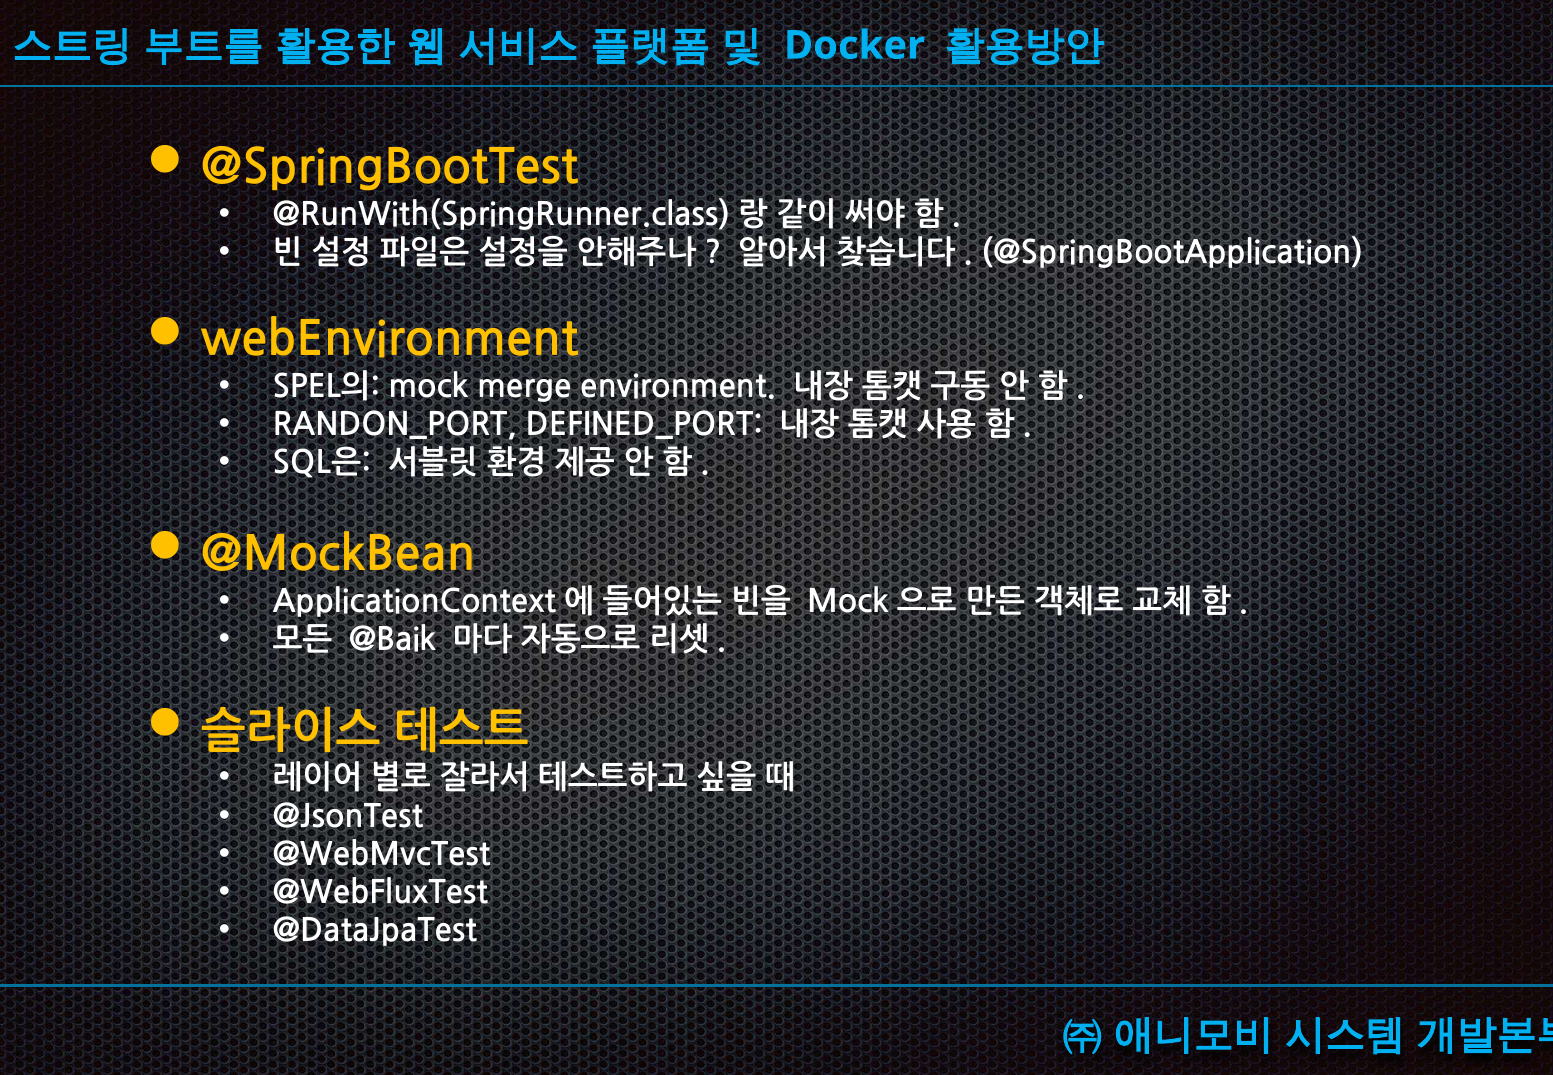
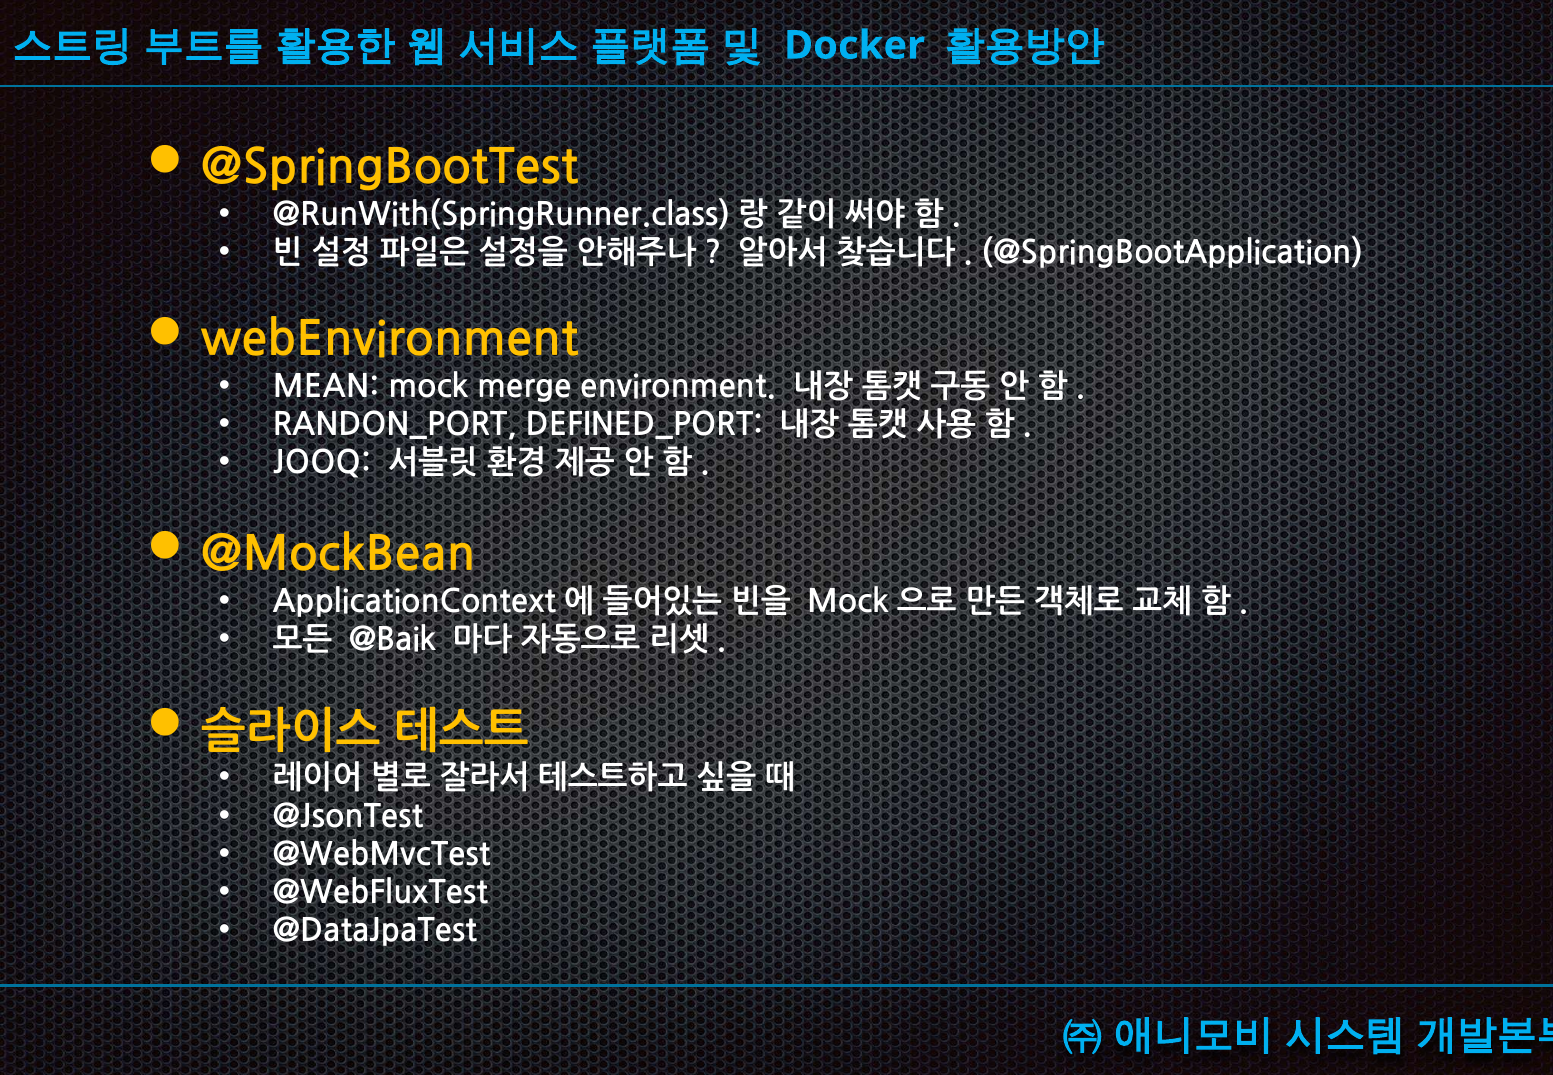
SPEL의: SPEL의 -> MEAN
SQL은: SQL은 -> JOOQ
